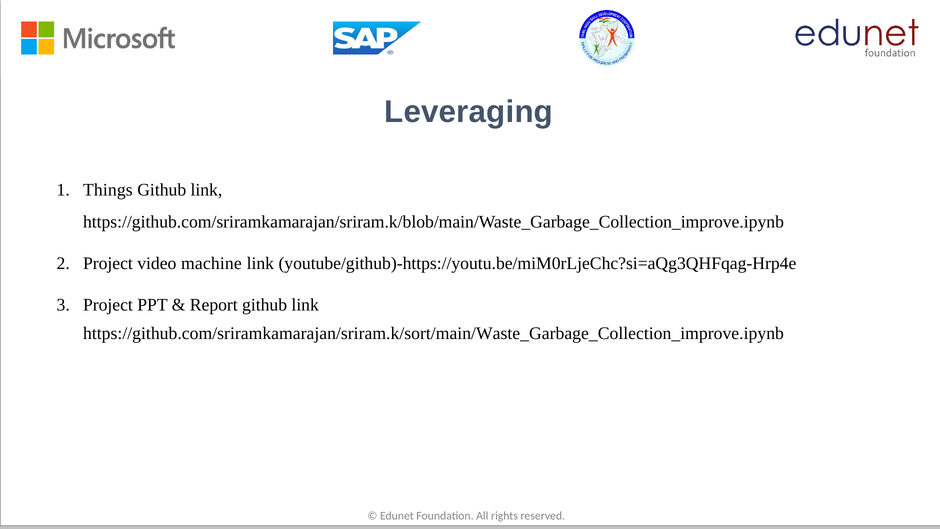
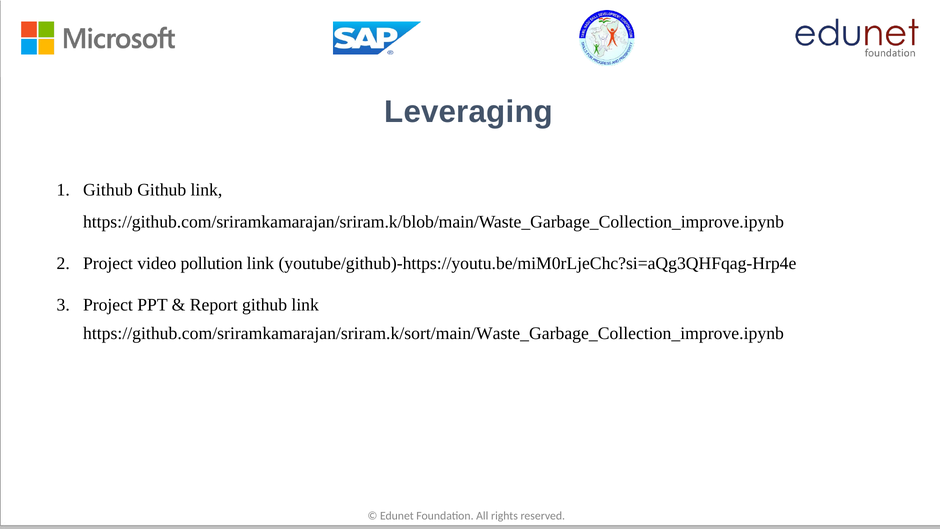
Things at (108, 190): Things -> Github
machine: machine -> pollution
